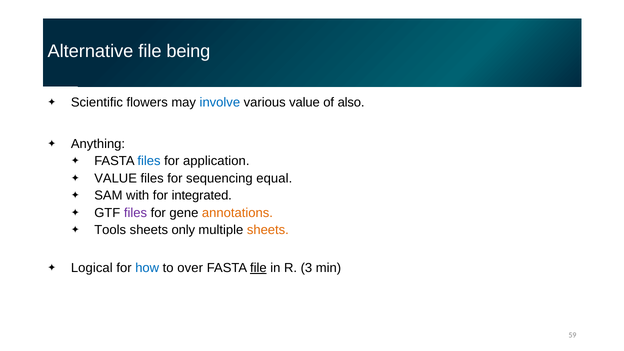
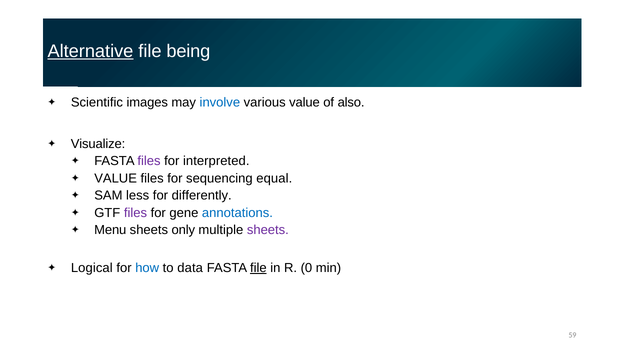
Alternative underline: none -> present
flowers: flowers -> images
Anything: Anything -> Visualize
files at (149, 161) colour: blue -> purple
application: application -> interpreted
with: with -> less
integrated: integrated -> differently
annotations colour: orange -> blue
Tools: Tools -> Menu
sheets at (268, 230) colour: orange -> purple
over: over -> data
3: 3 -> 0
